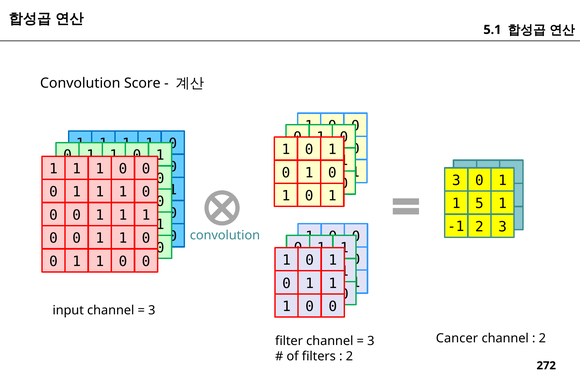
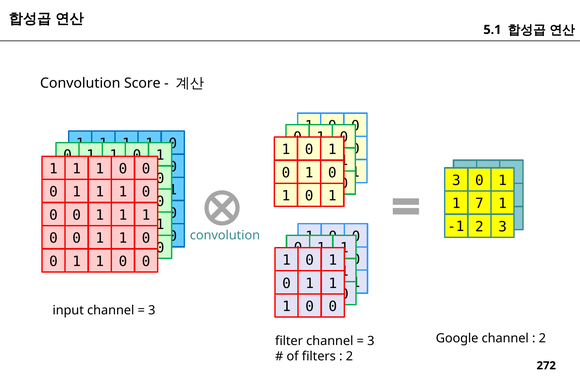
5: 5 -> 7
Cancer: Cancer -> Google
